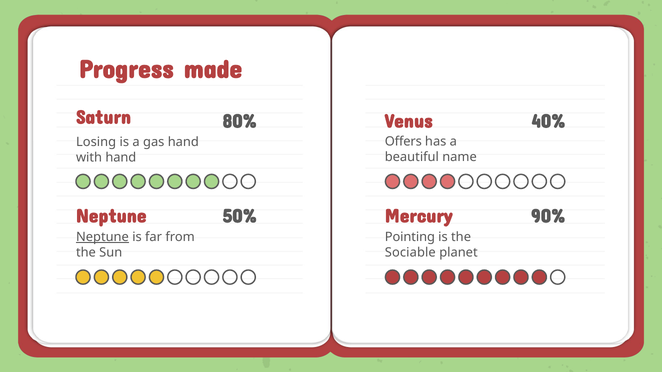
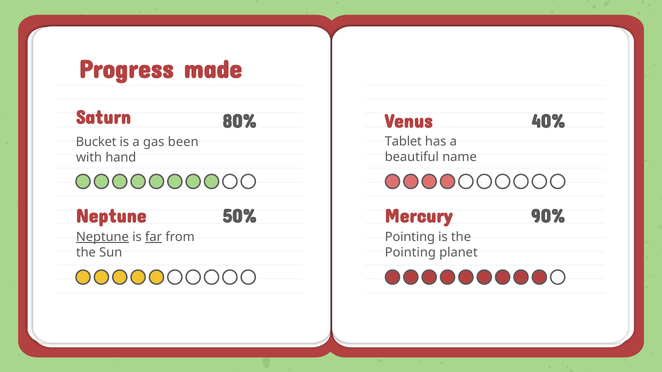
Offers: Offers -> Tablet
Losing: Losing -> Bucket
gas hand: hand -> been
far underline: none -> present
Sociable at (410, 253): Sociable -> Pointing
